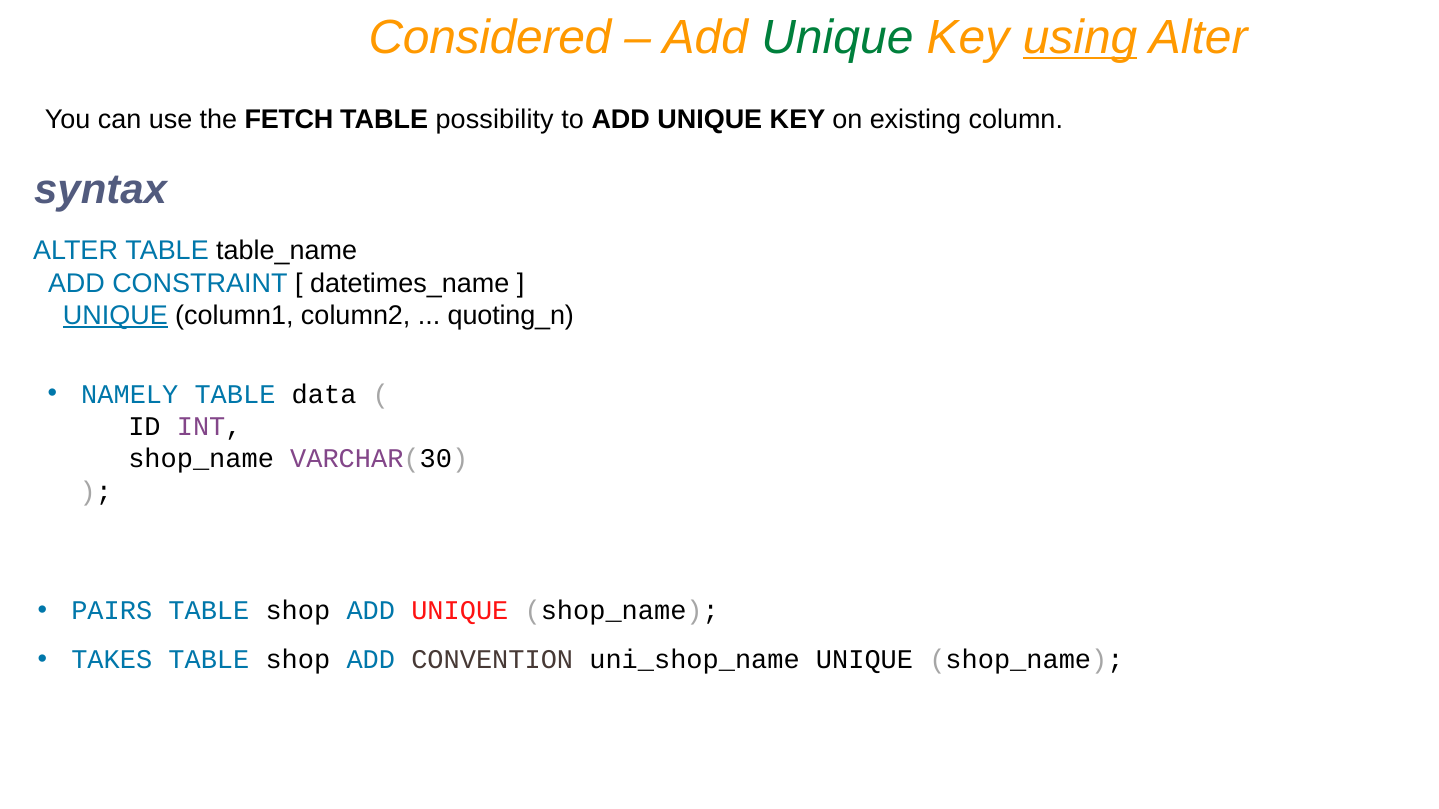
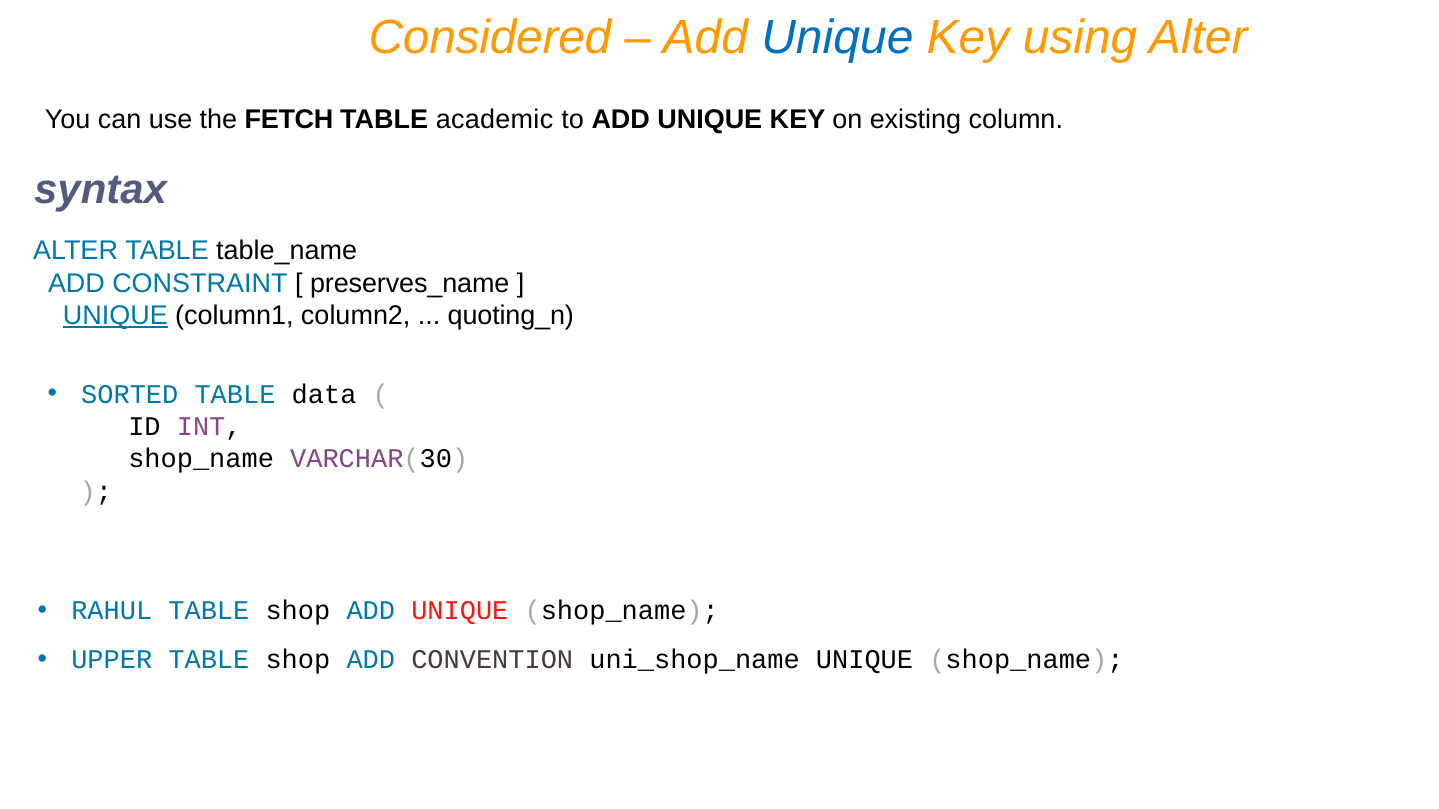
Unique at (837, 37) colour: green -> blue
using underline: present -> none
possibility: possibility -> academic
datetimes_name: datetimes_name -> preserves_name
NAMELY: NAMELY -> SORTED
PAIRS: PAIRS -> RAHUL
TAKES: TAKES -> UPPER
